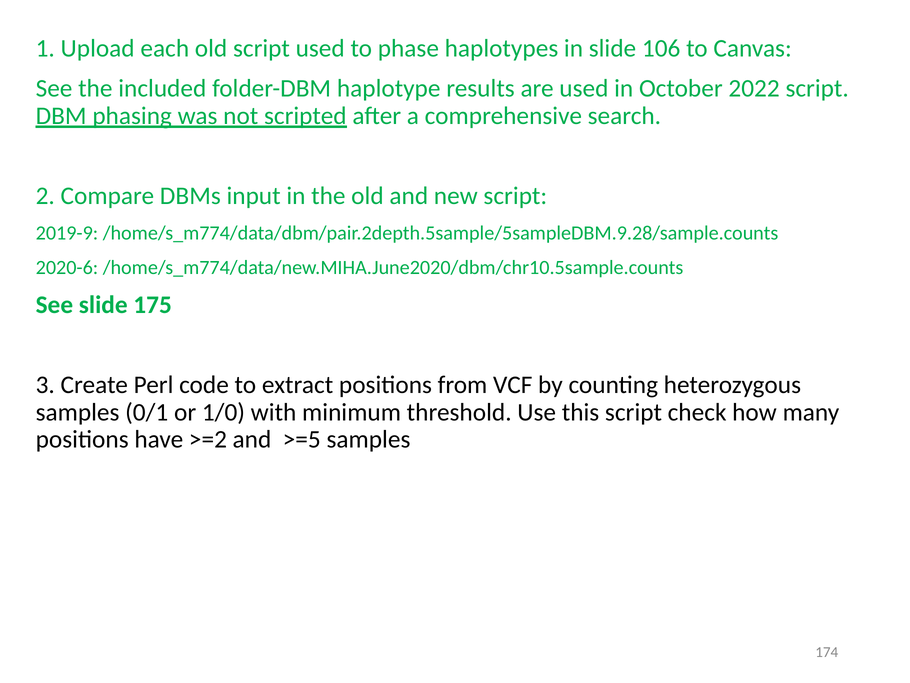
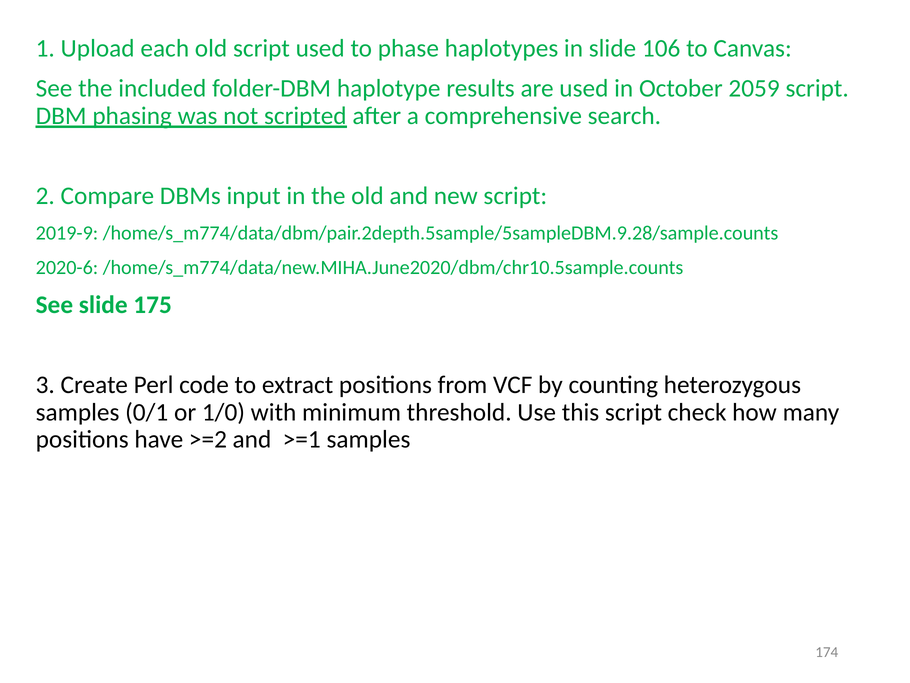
2022: 2022 -> 2059
>=5: >=5 -> >=1
